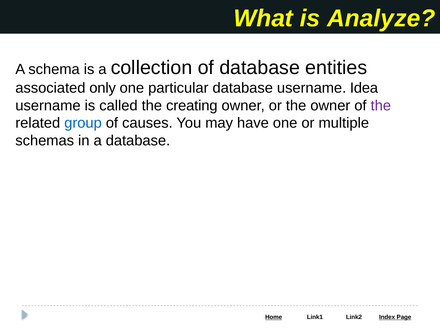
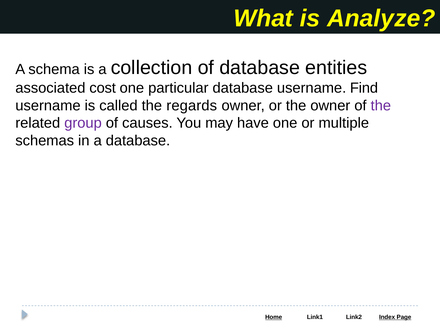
only: only -> cost
Idea: Idea -> Find
creating: creating -> regards
group colour: blue -> purple
